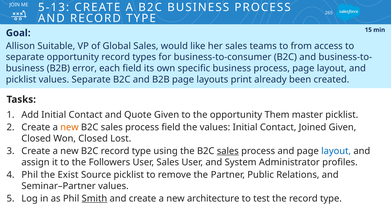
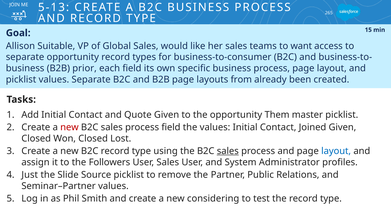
from: from -> want
error: error -> prior
print: print -> from
new at (69, 127) colour: orange -> red
Phil at (30, 175): Phil -> Just
Exist: Exist -> Slide
Smith underline: present -> none
architecture: architecture -> considering
